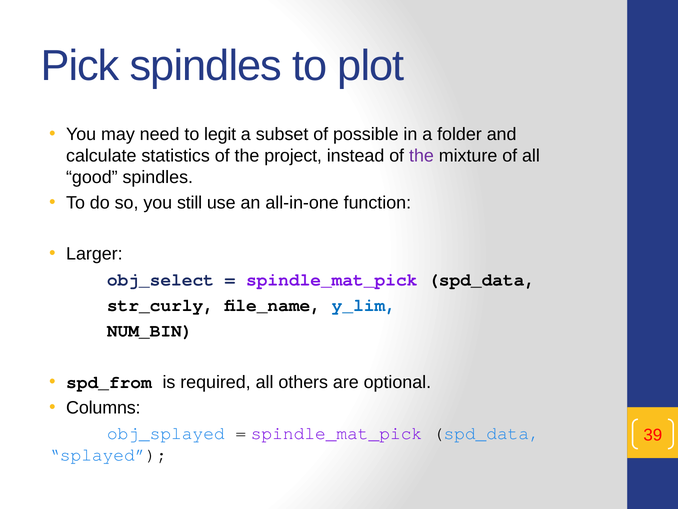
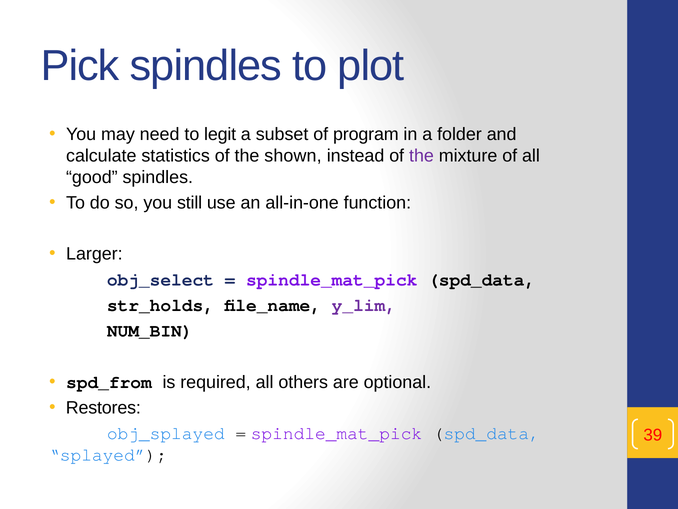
possible: possible -> program
project: project -> shown
str_curly: str_curly -> str_holds
y_lim colour: blue -> purple
Columns: Columns -> Restores
